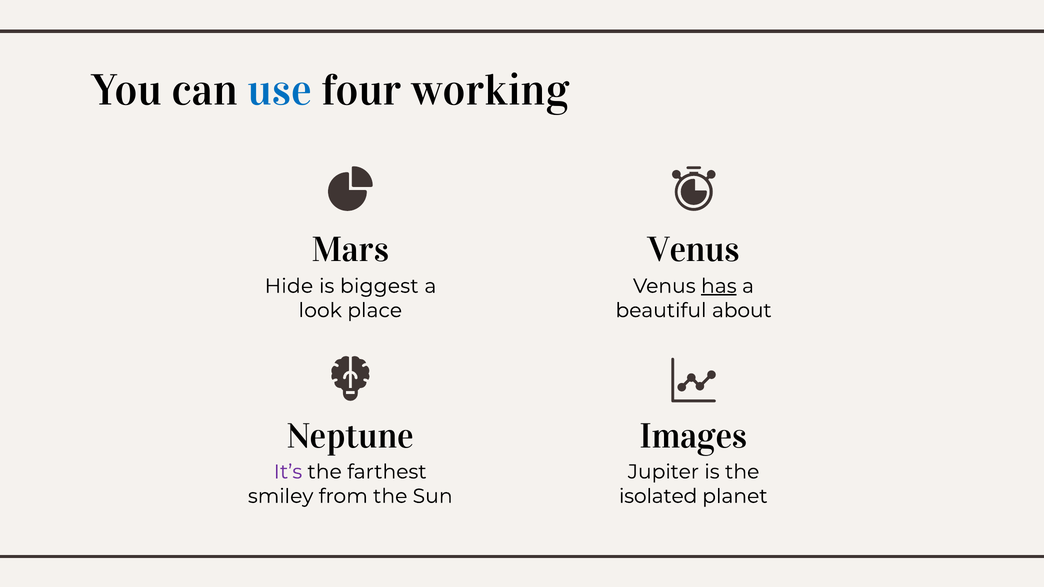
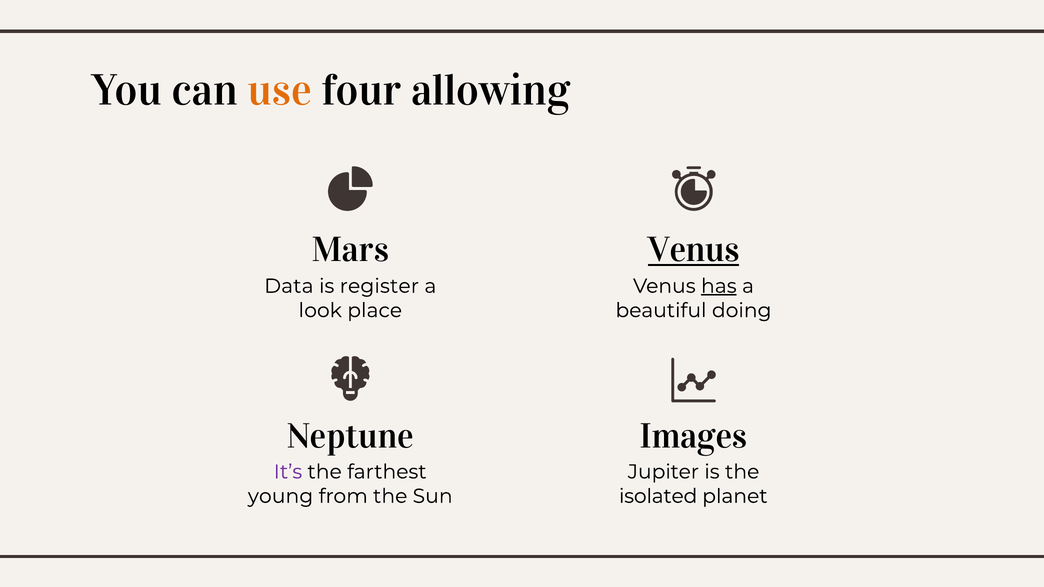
use colour: blue -> orange
working: working -> allowing
Venus at (694, 250) underline: none -> present
Hide: Hide -> Data
biggest: biggest -> register
about: about -> doing
smiley: smiley -> young
